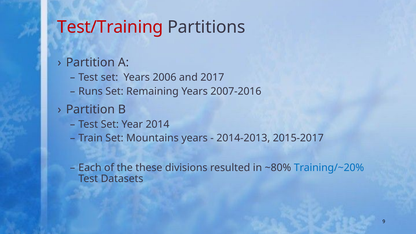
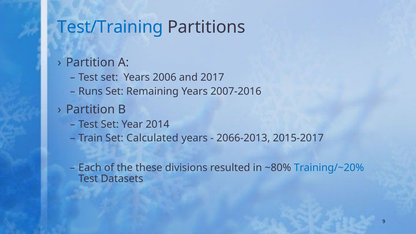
Test/Training colour: red -> blue
Mountains: Mountains -> Calculated
2014-2013: 2014-2013 -> 2066-2013
